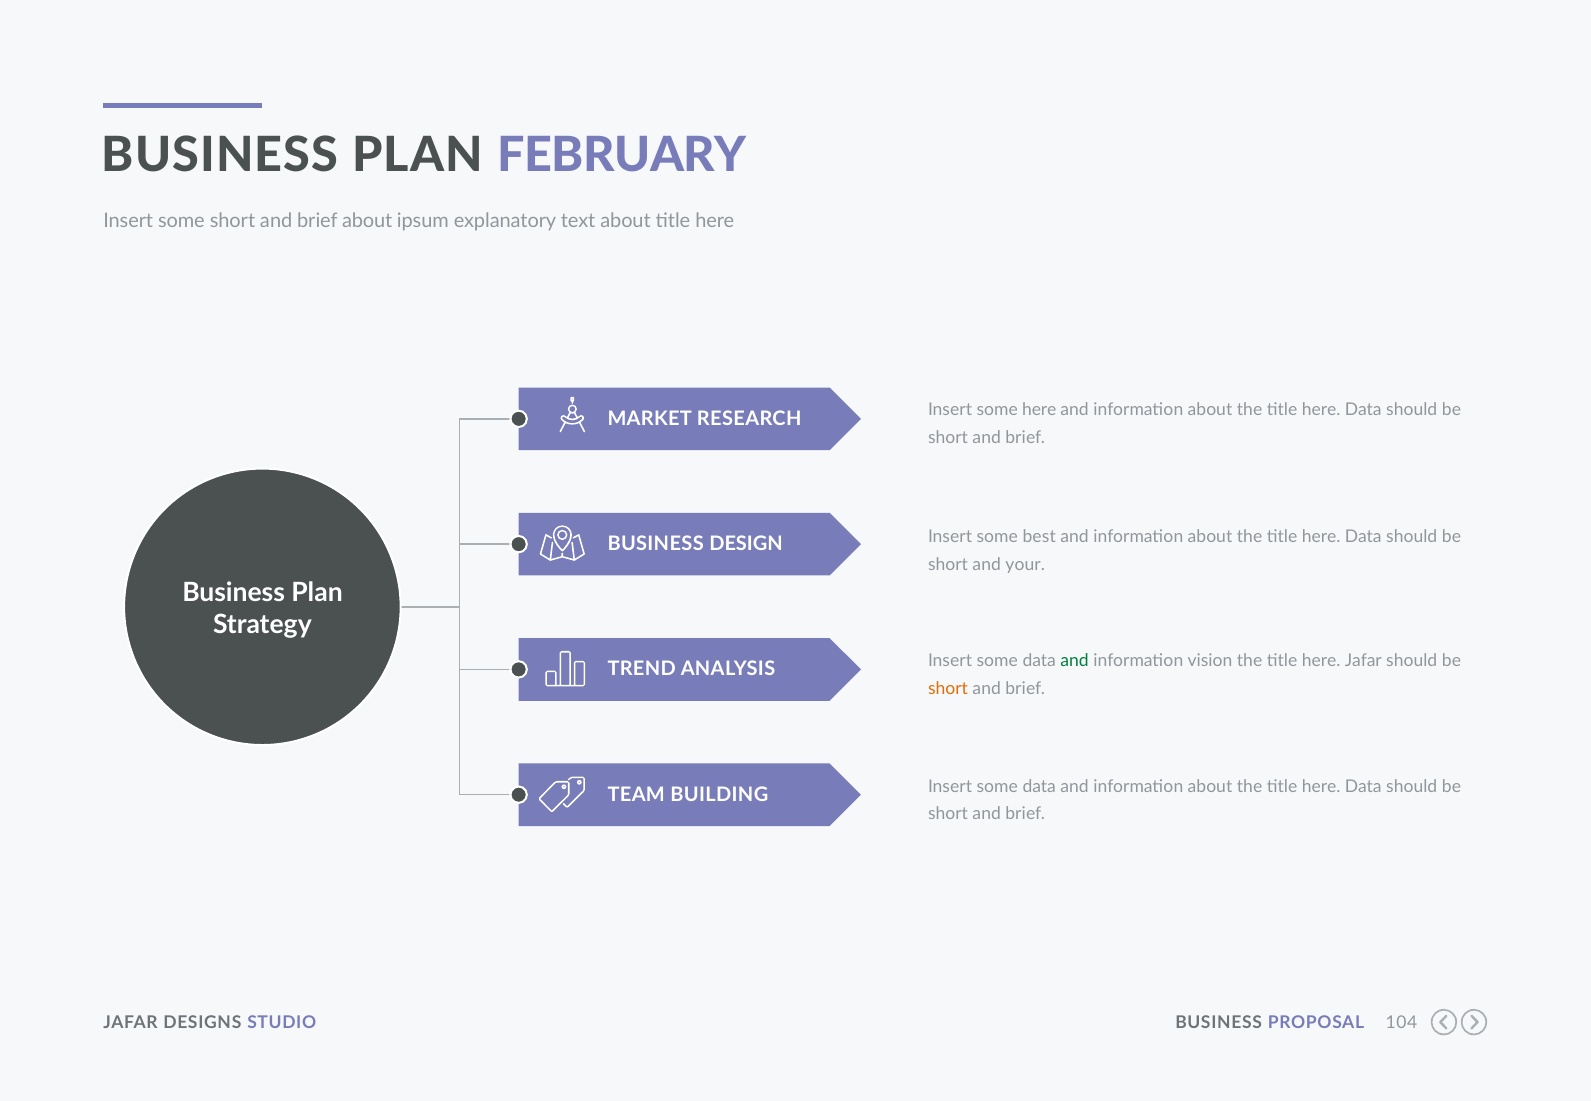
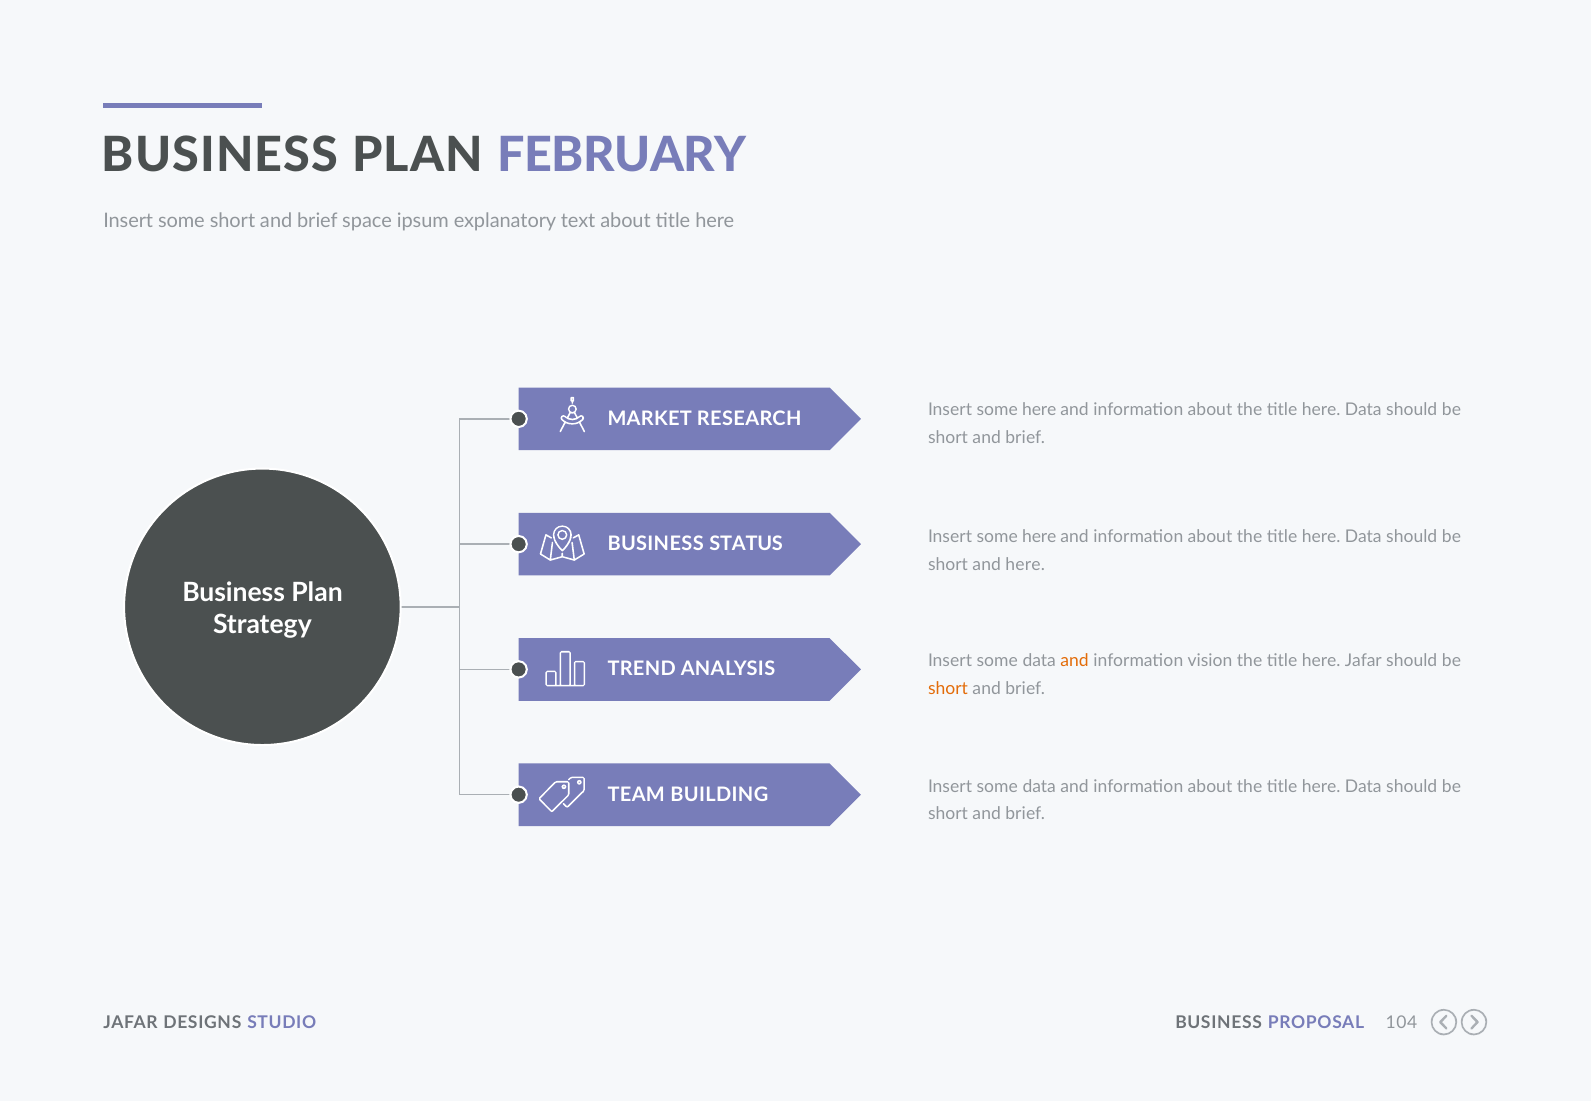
brief about: about -> space
best at (1039, 537): best -> here
DESIGN: DESIGN -> STATUS
and your: your -> here
and at (1075, 661) colour: green -> orange
